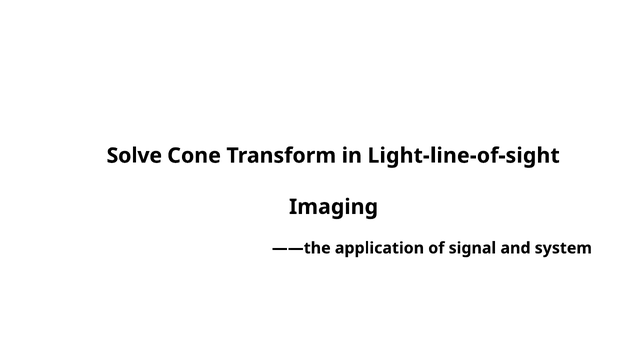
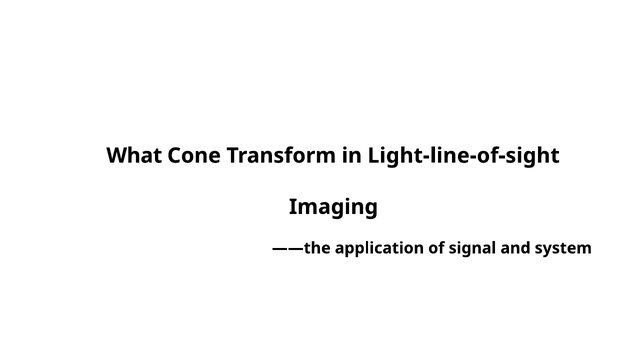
Solve: Solve -> What
